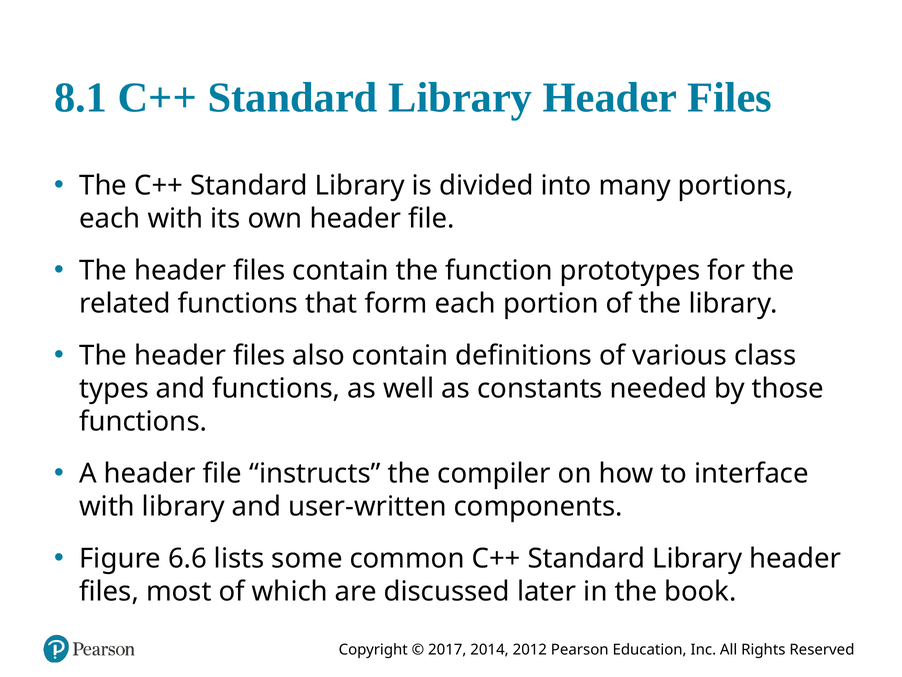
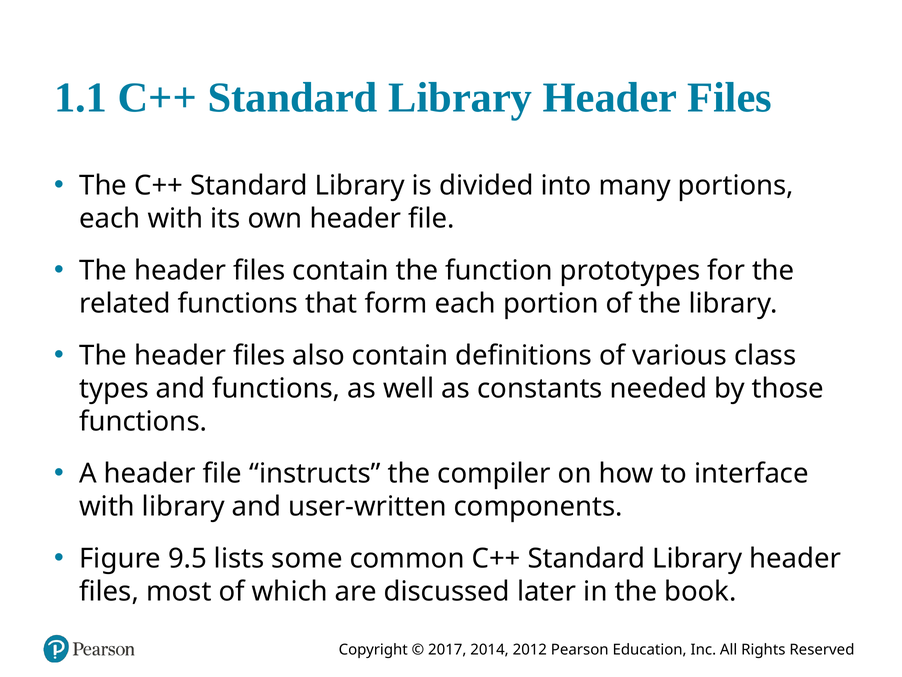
8.1: 8.1 -> 1.1
6.6: 6.6 -> 9.5
